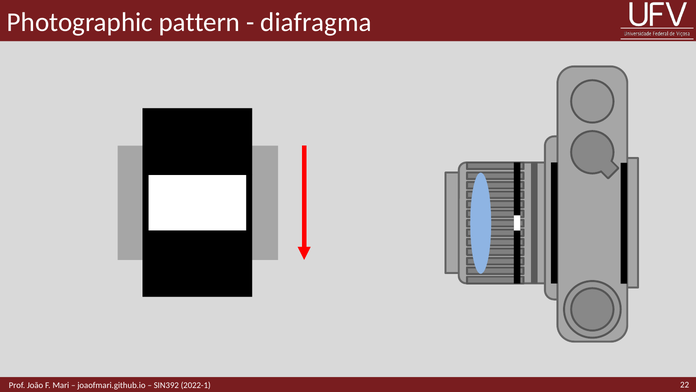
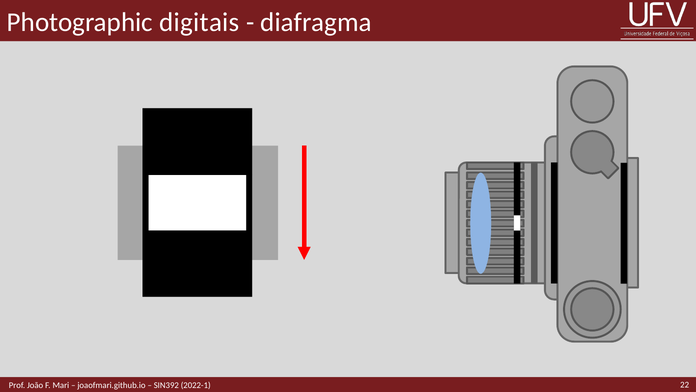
pattern: pattern -> digitais
